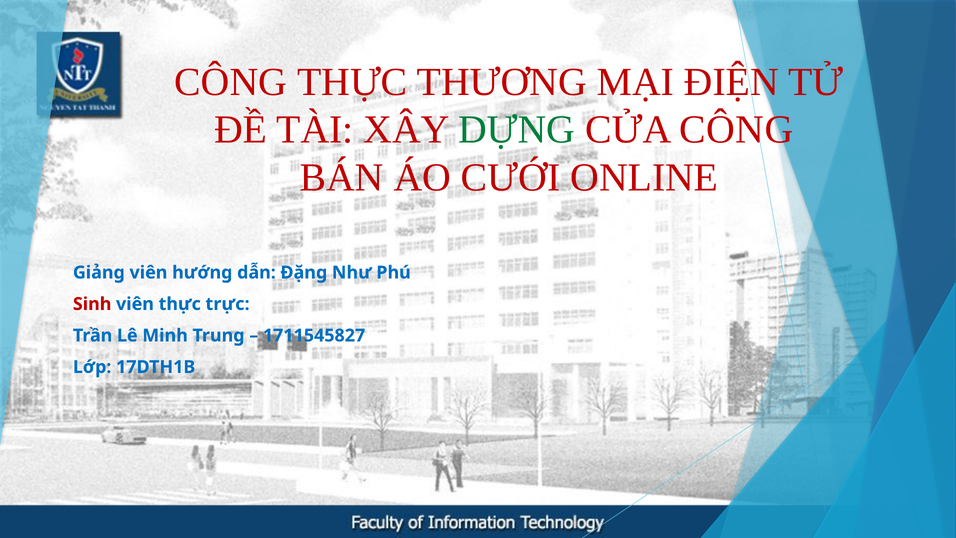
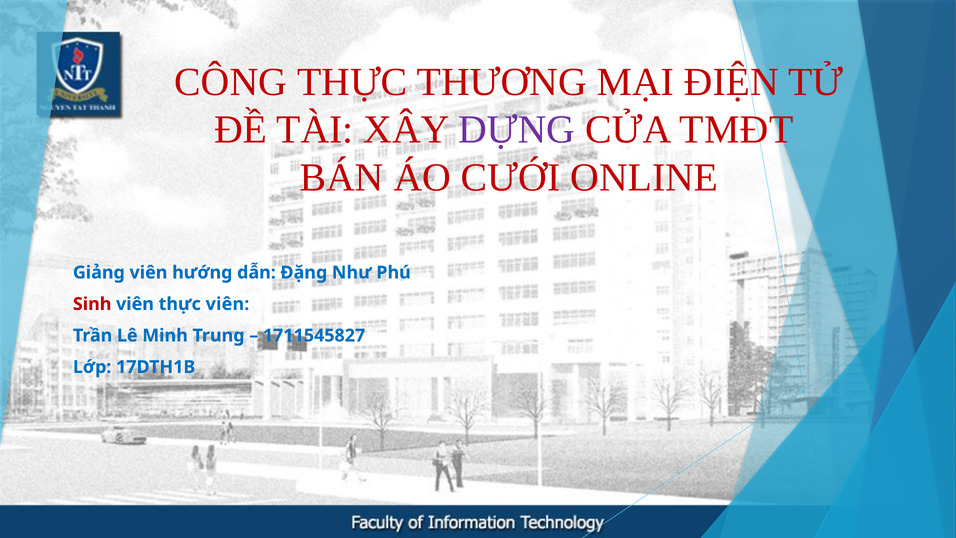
DỰNG colour: green -> purple
CỬA CÔNG: CÔNG -> TMĐT
thực trực: trực -> viên
